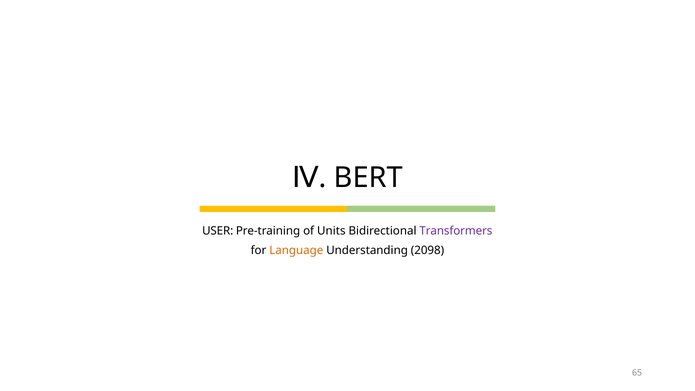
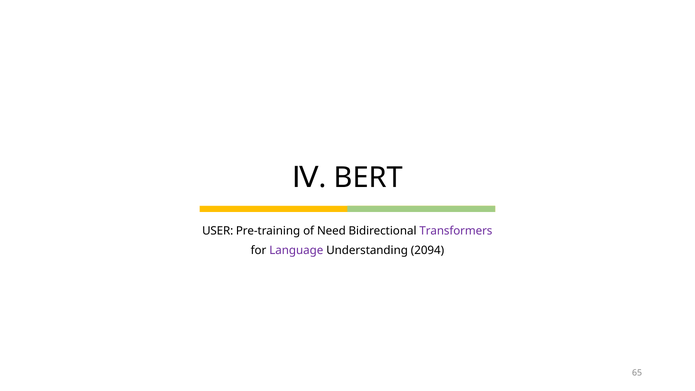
Units: Units -> Need
Language colour: orange -> purple
2098: 2098 -> 2094
